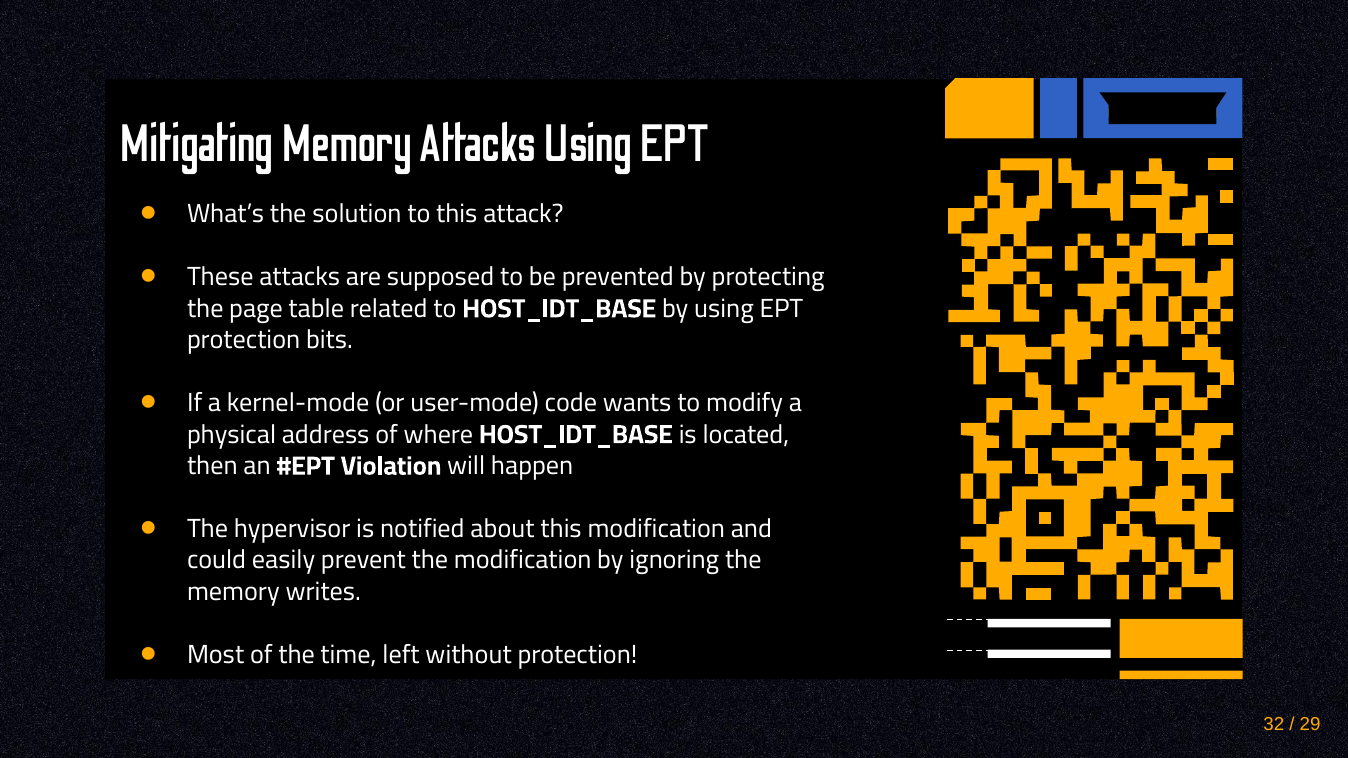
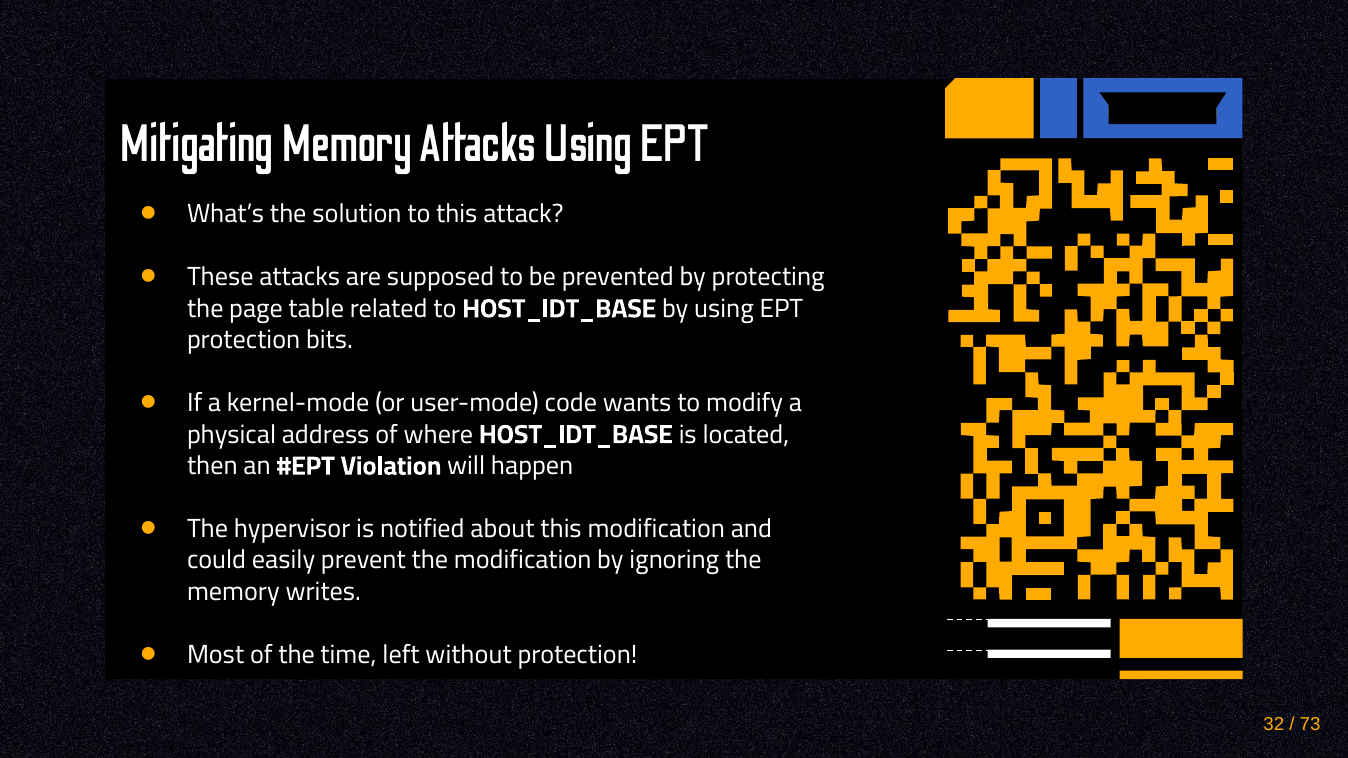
29: 29 -> 73
